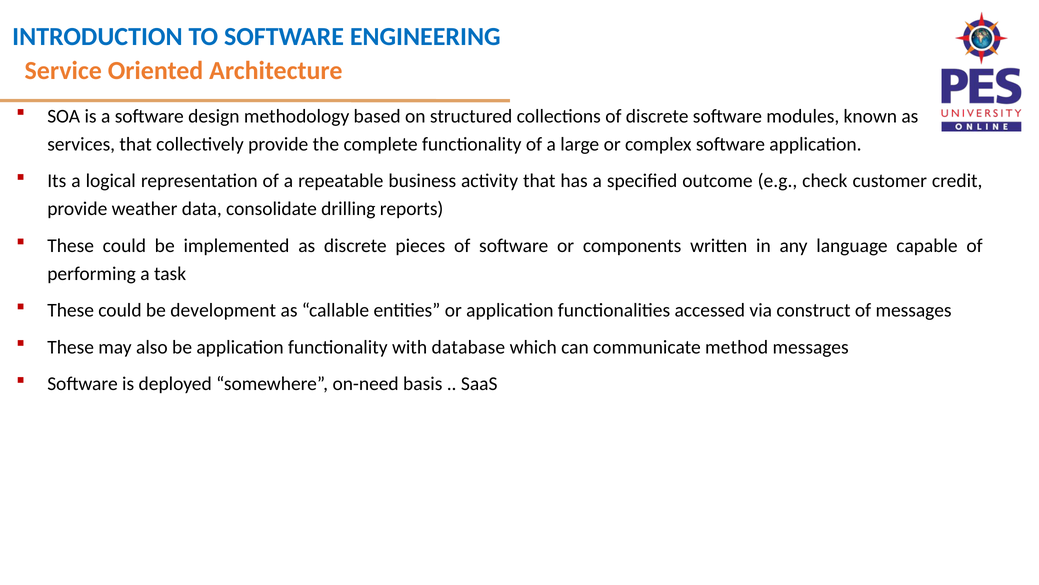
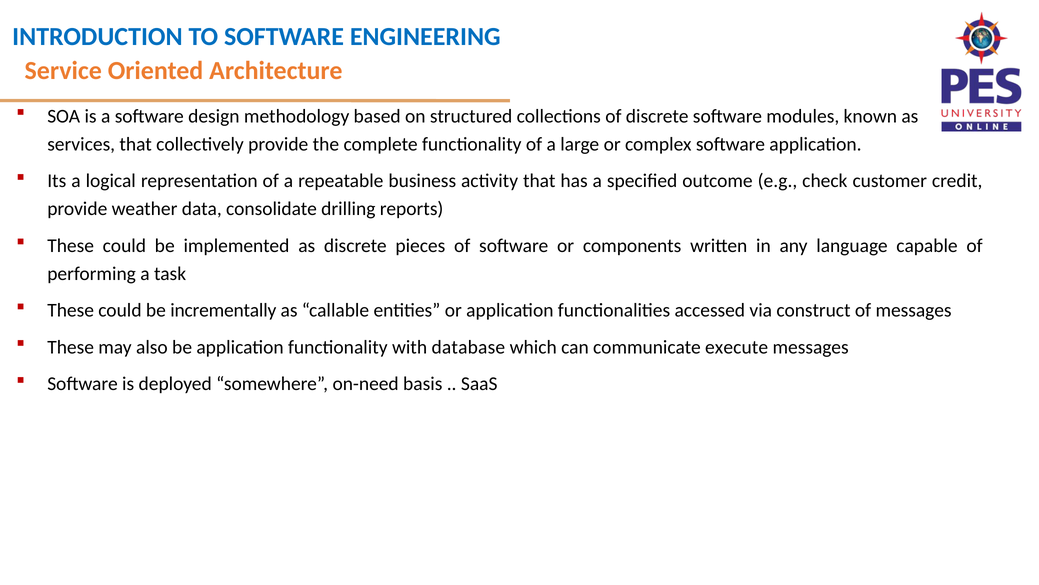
development: development -> incrementally
method: method -> execute
